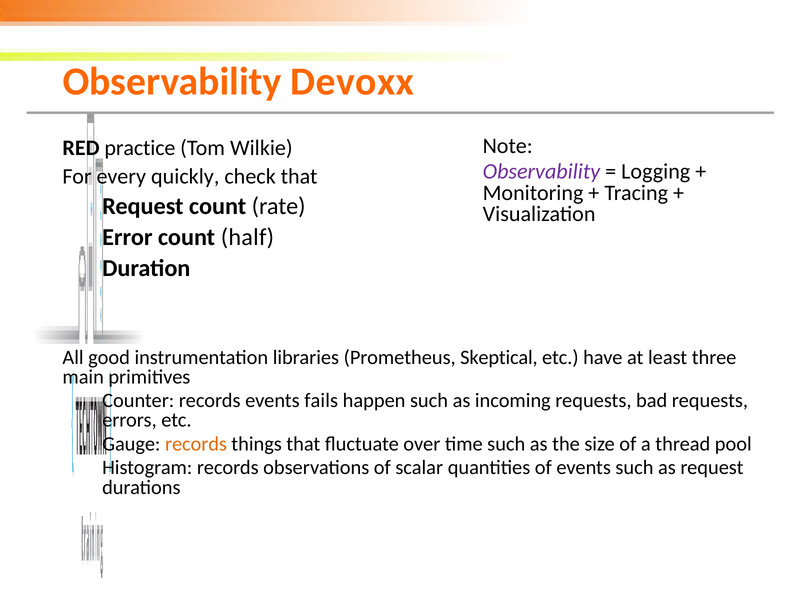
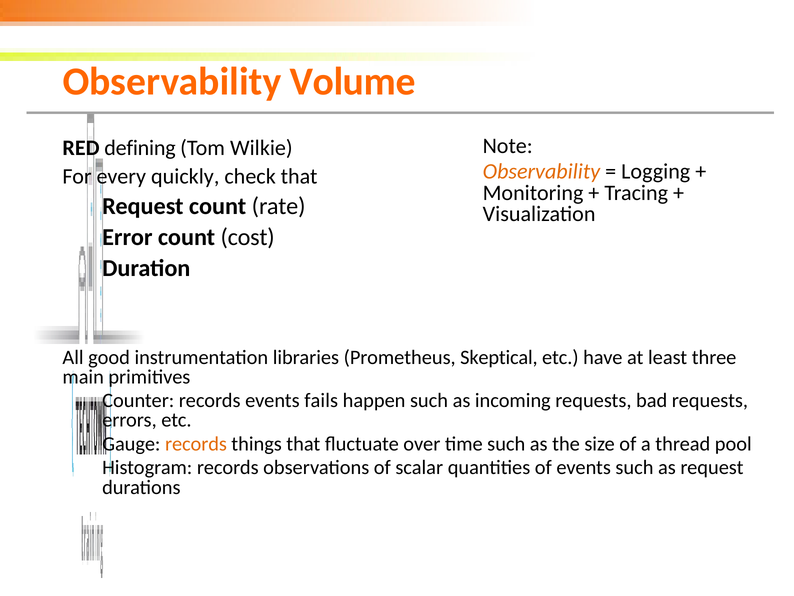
Devoxx: Devoxx -> Volume
practice: practice -> defining
Observability at (541, 172) colour: purple -> orange
half: half -> cost
